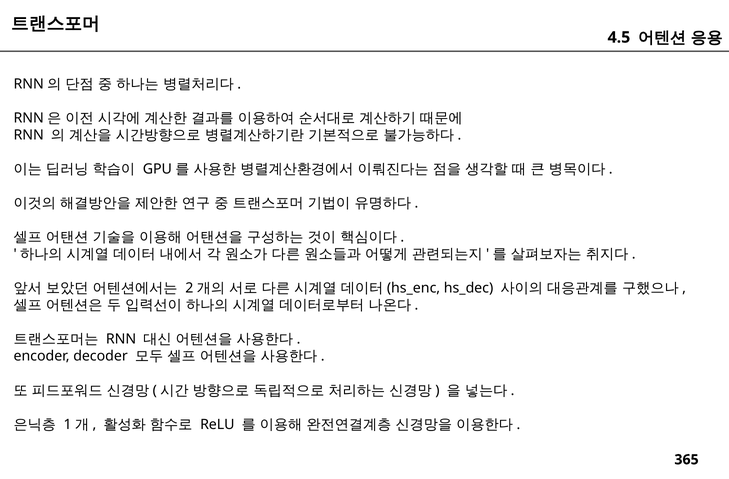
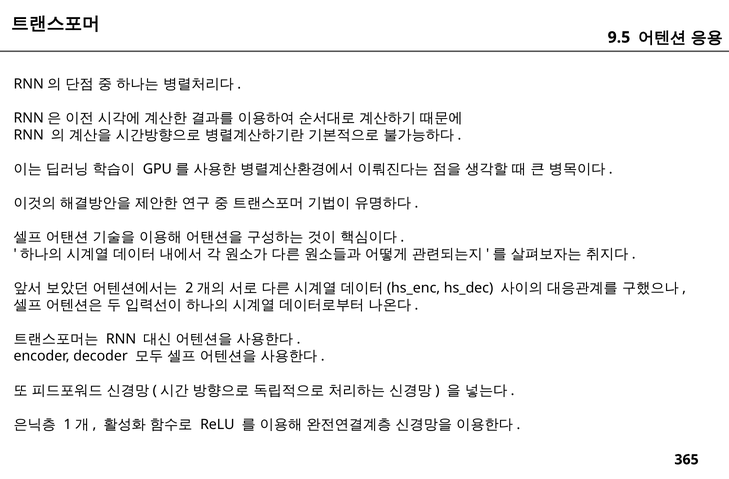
4.5: 4.5 -> 9.5
